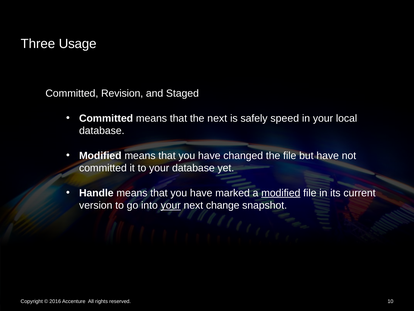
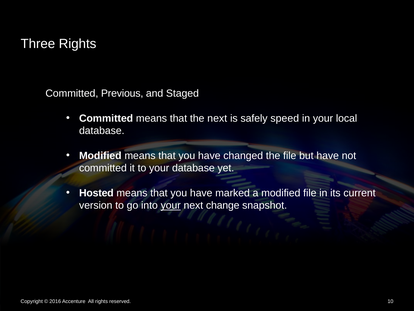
Three Usage: Usage -> Rights
Revision: Revision -> Previous
Handle: Handle -> Hosted
modified at (281, 193) underline: present -> none
